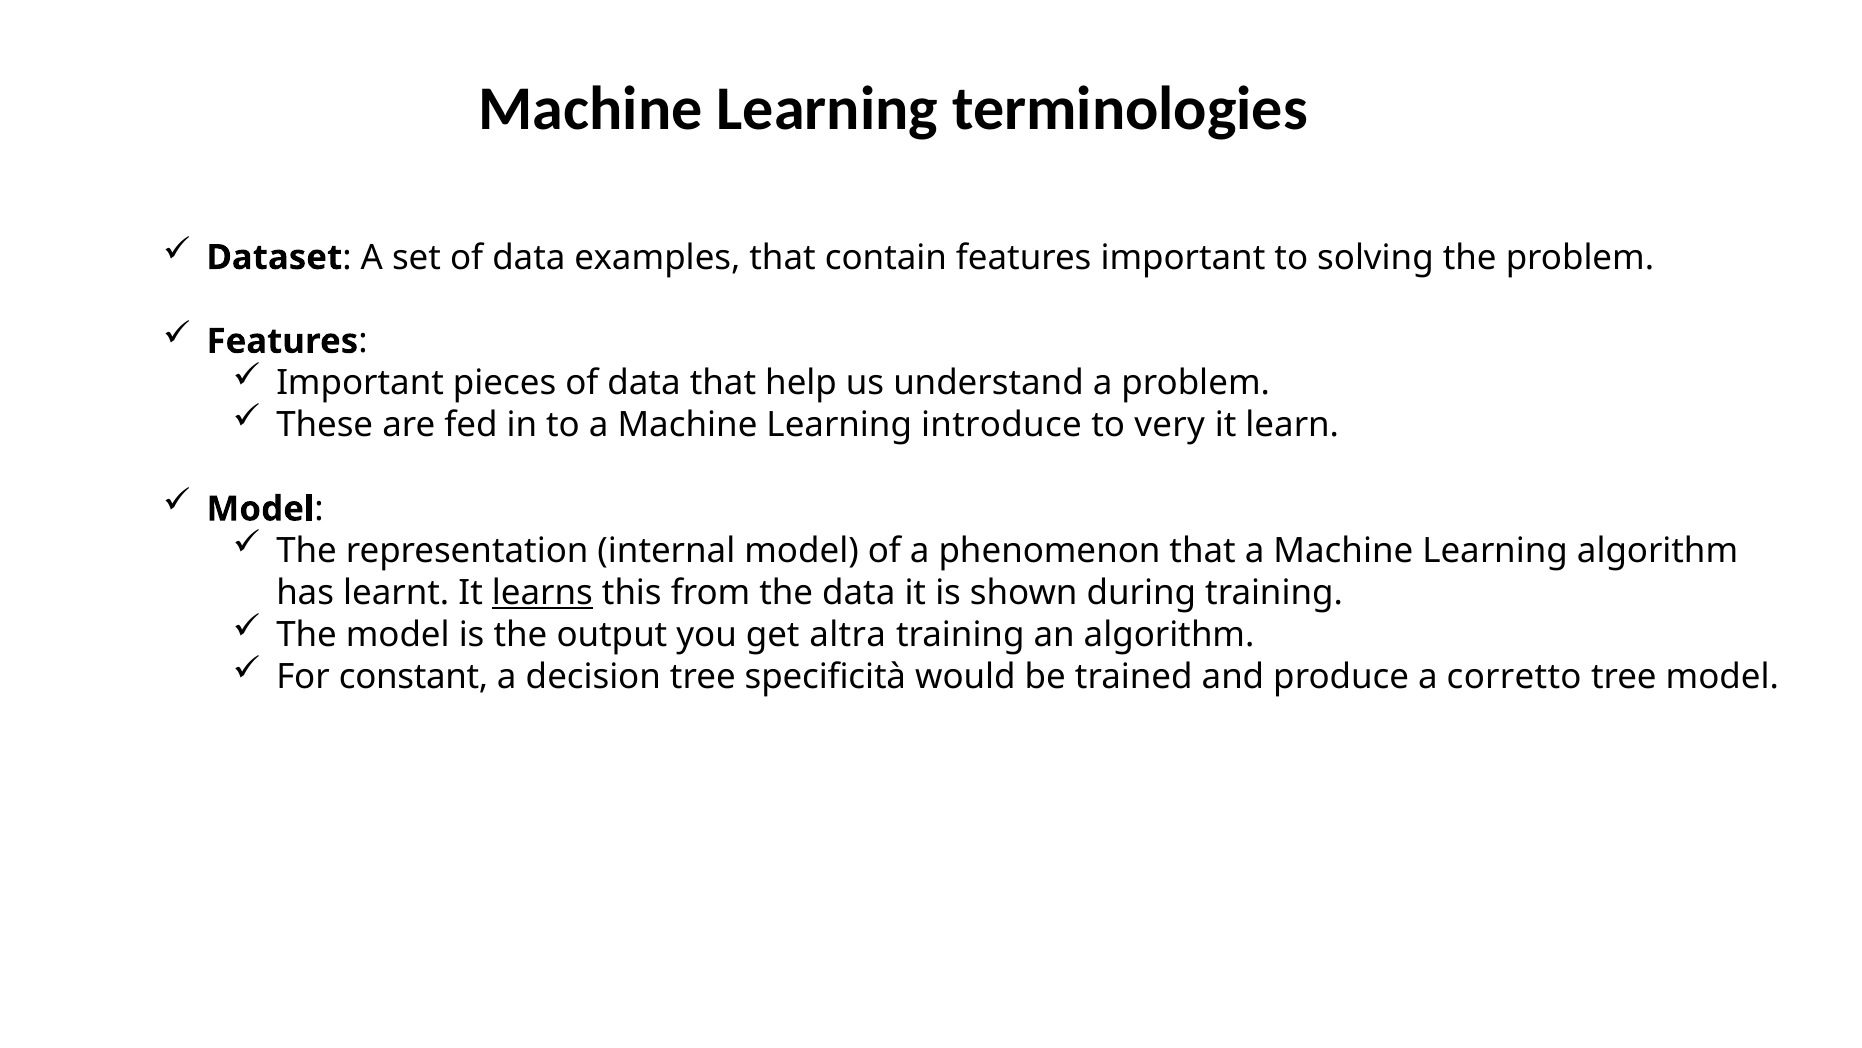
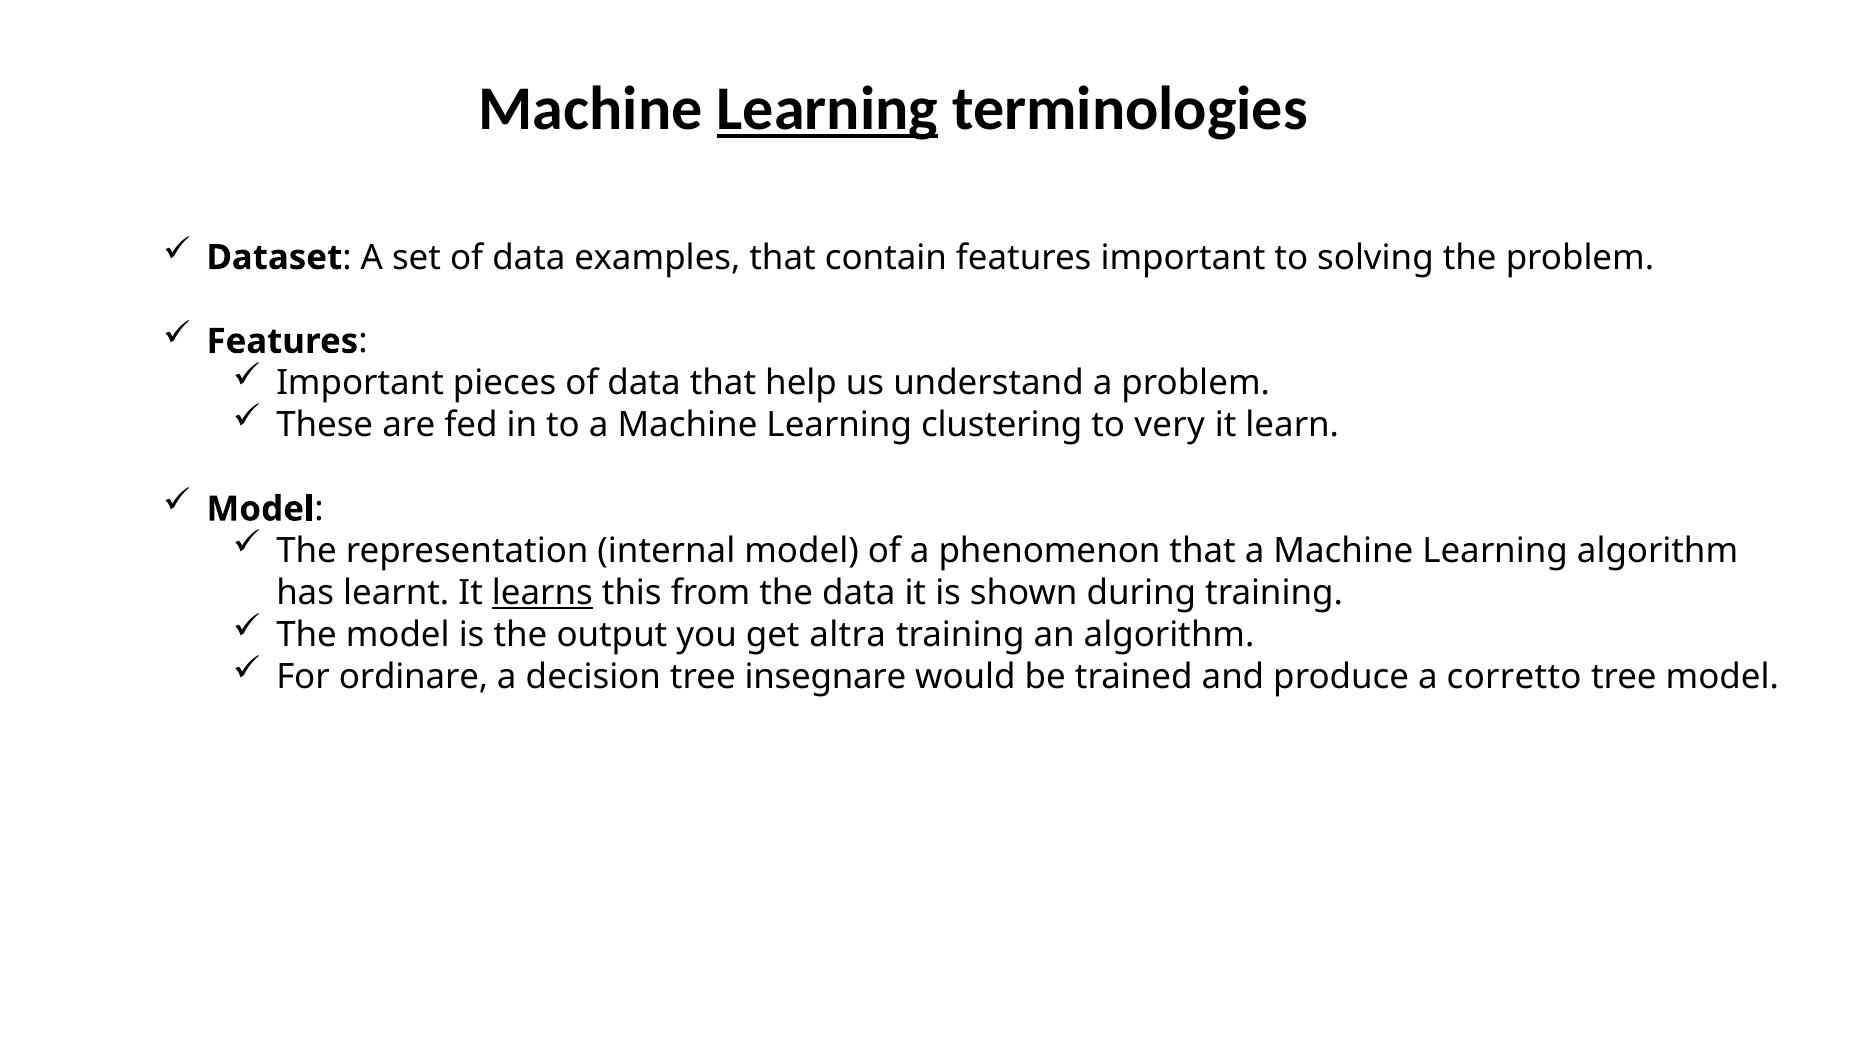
Learning at (827, 109) underline: none -> present
introduce: introduce -> clustering
constant: constant -> ordinare
specificità: specificità -> insegnare
